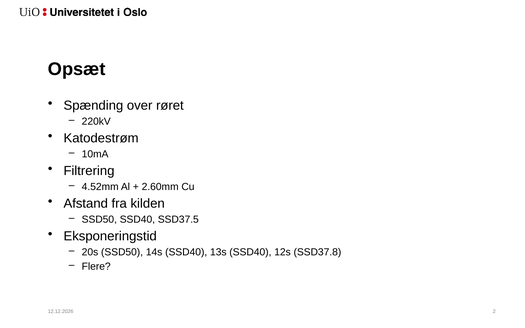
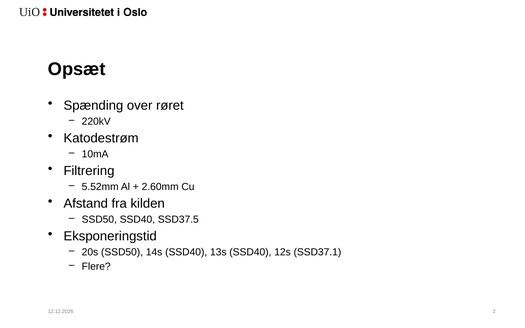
4.52mm: 4.52mm -> 5.52mm
SSD37.8: SSD37.8 -> SSD37.1
